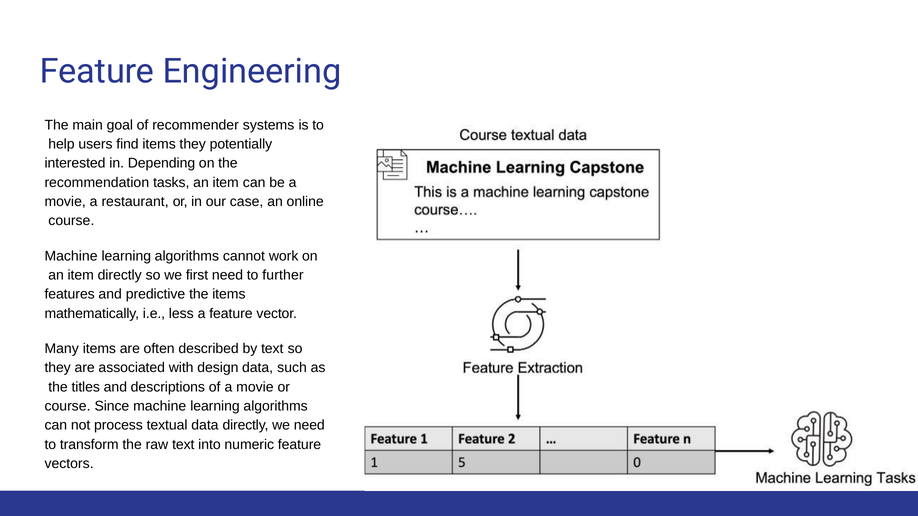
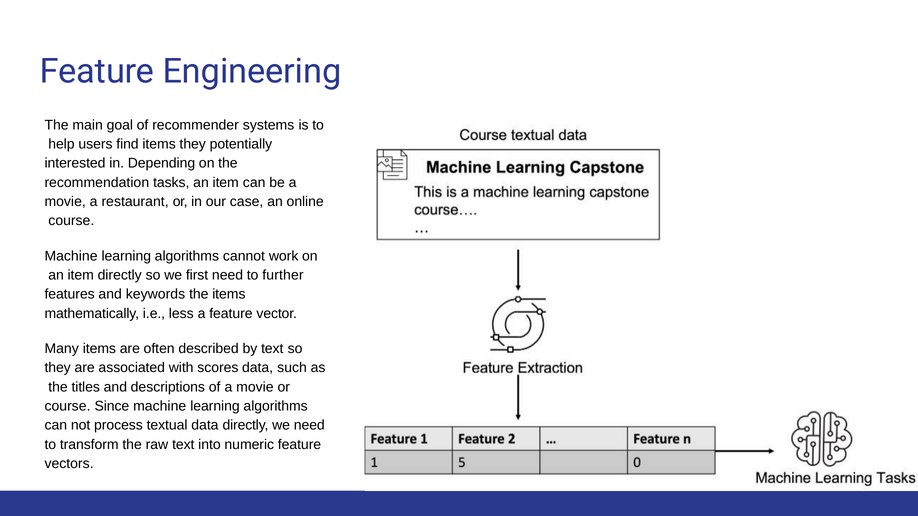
predictive: predictive -> keywords
design: design -> scores
